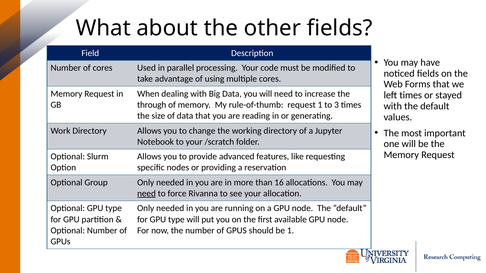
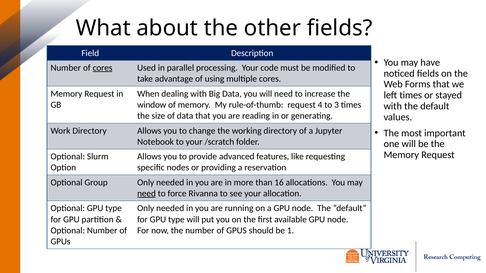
cores at (103, 68) underline: none -> present
through: through -> window
request 1: 1 -> 4
